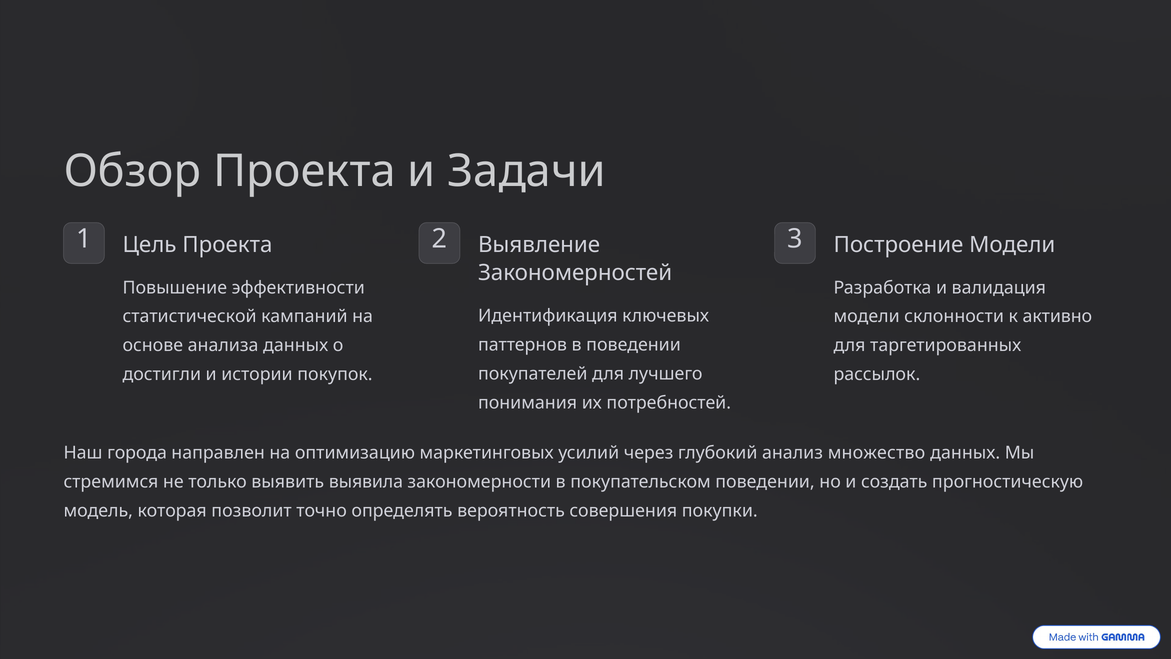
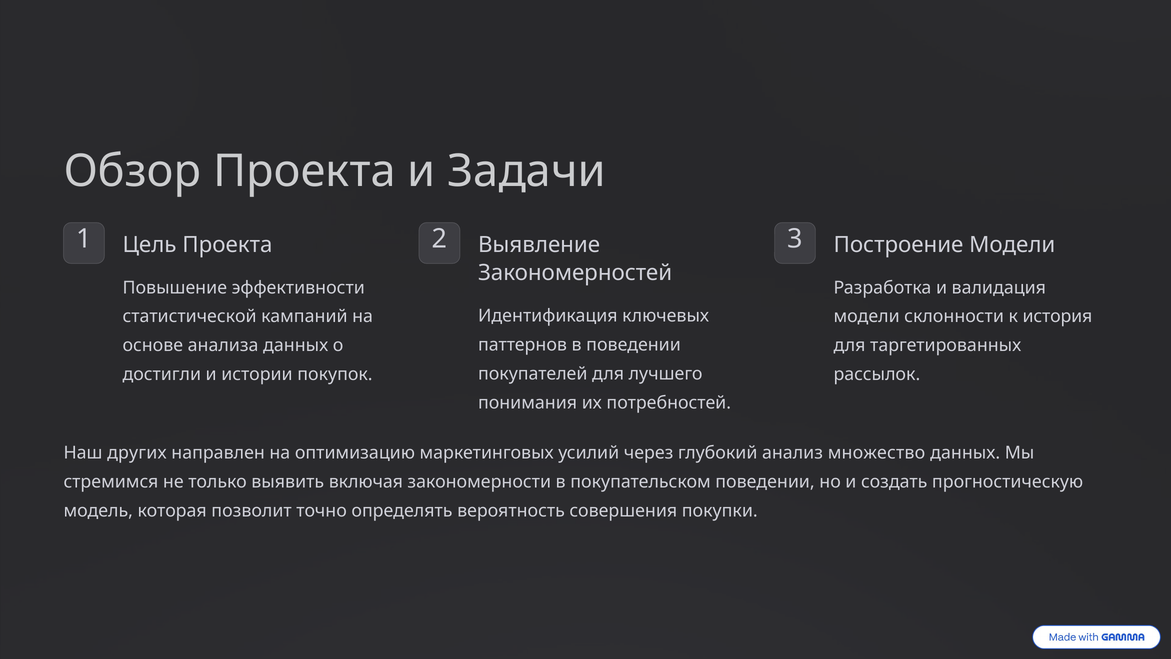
активно: активно -> история
города: города -> других
выявила: выявила -> включая
